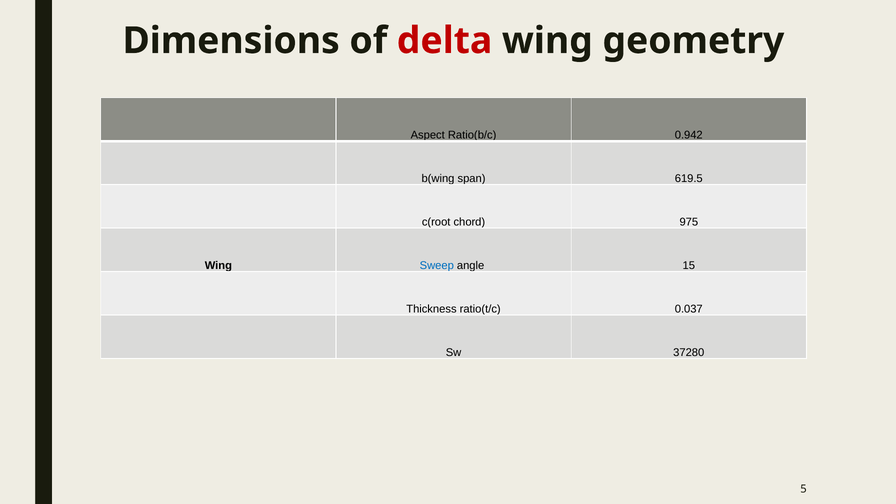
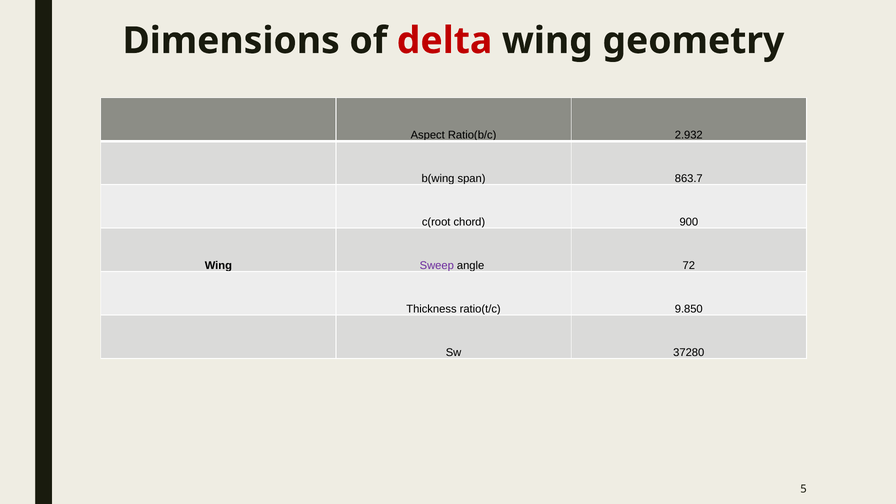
0.942: 0.942 -> 2.932
619.5: 619.5 -> 863.7
975: 975 -> 900
Sweep colour: blue -> purple
15: 15 -> 72
0.037: 0.037 -> 9.850
